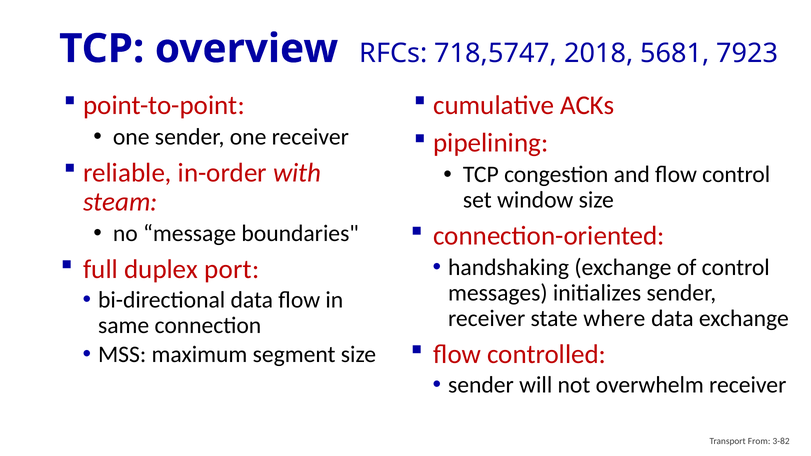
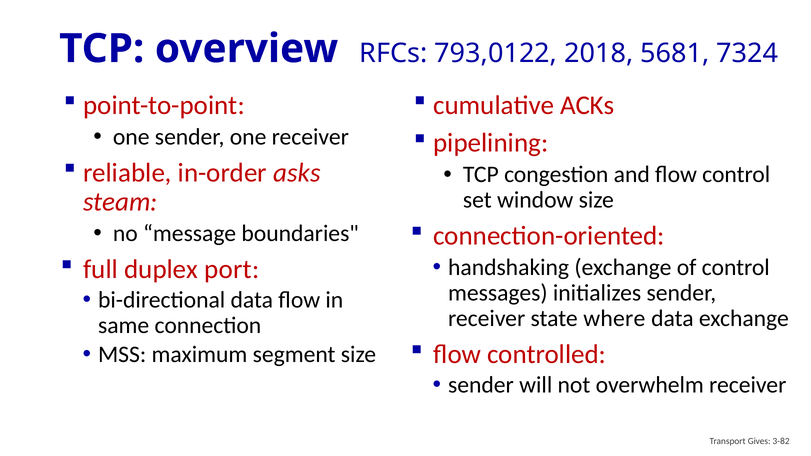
718,5747: 718,5747 -> 793,0122
7923: 7923 -> 7324
with: with -> asks
From: From -> Gives
